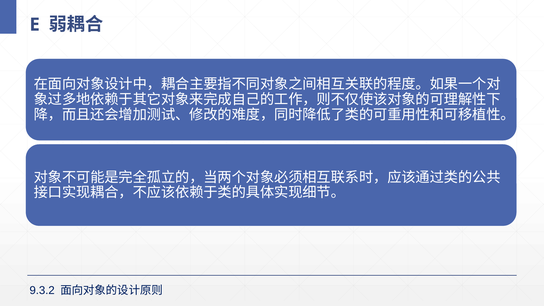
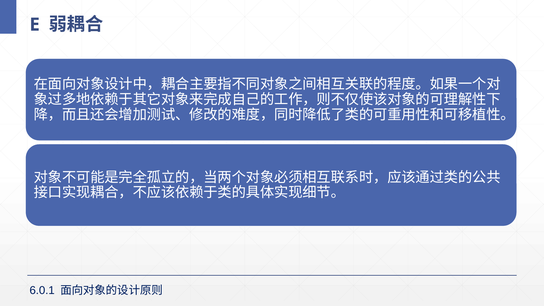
9.3.2: 9.3.2 -> 6.0.1
